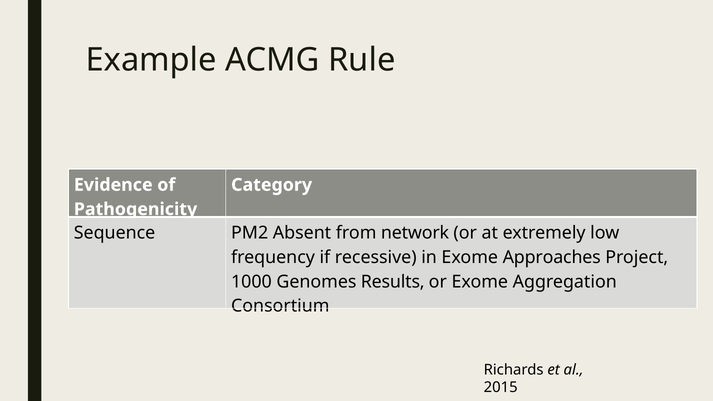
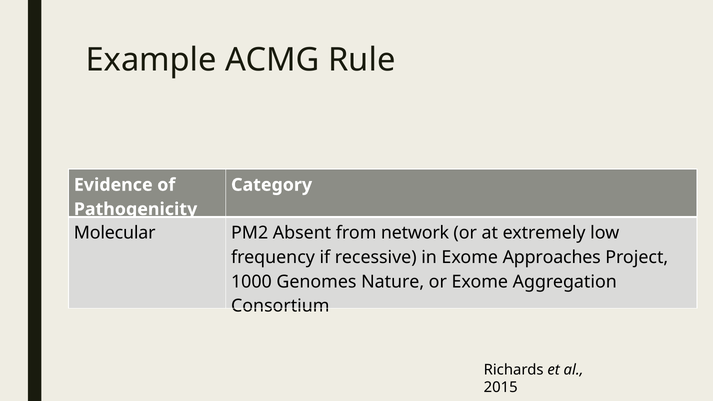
Sequence: Sequence -> Molecular
Results: Results -> Nature
